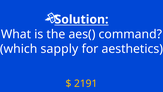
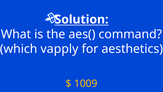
sapply: sapply -> vapply
2191: 2191 -> 1009
